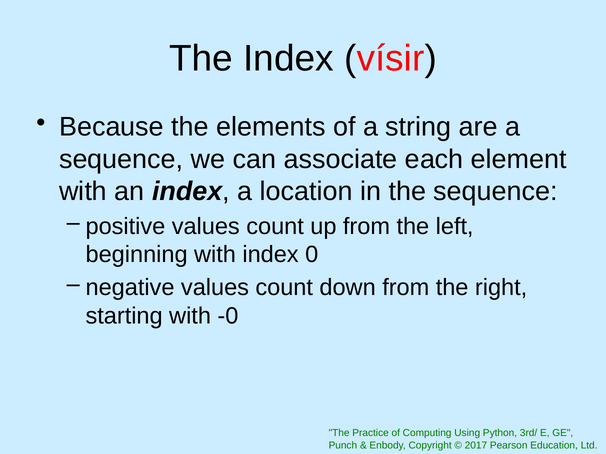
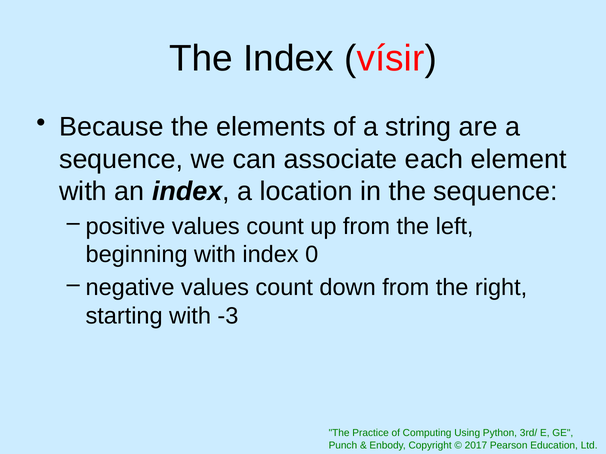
-0: -0 -> -3
